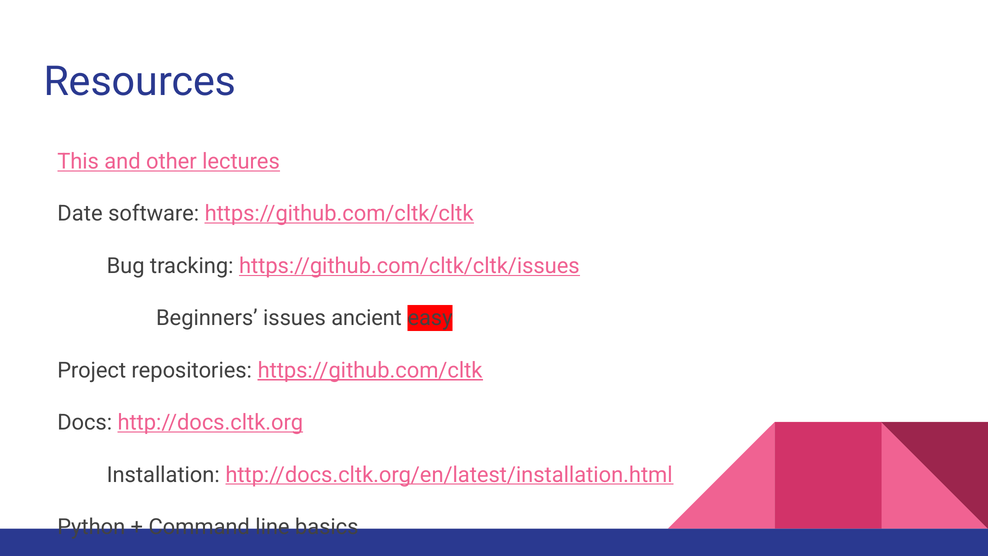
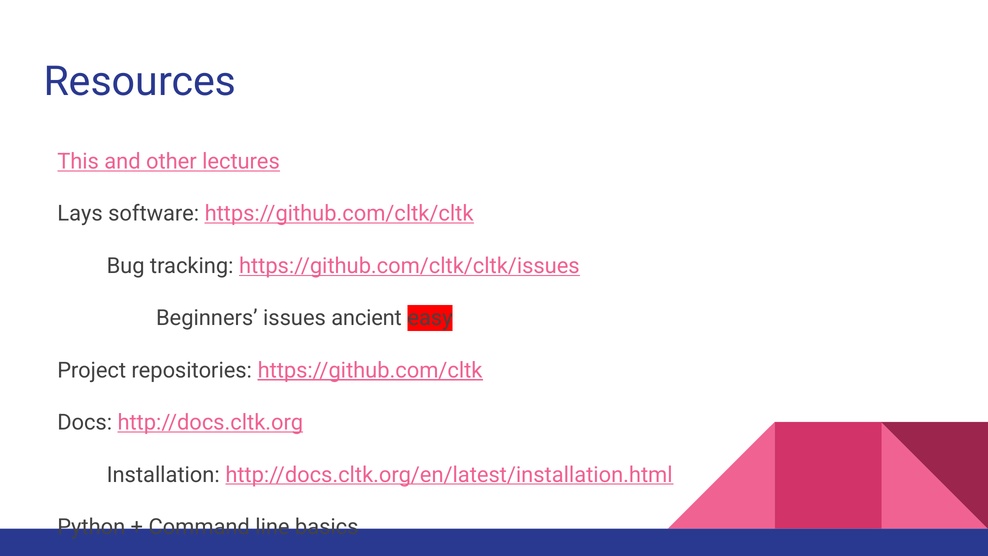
Date: Date -> Lays
